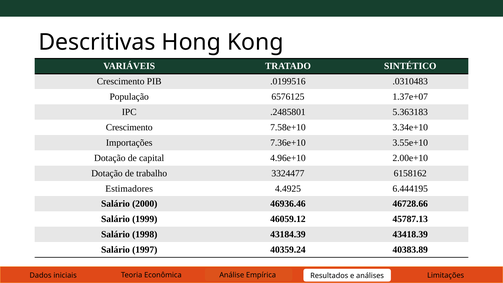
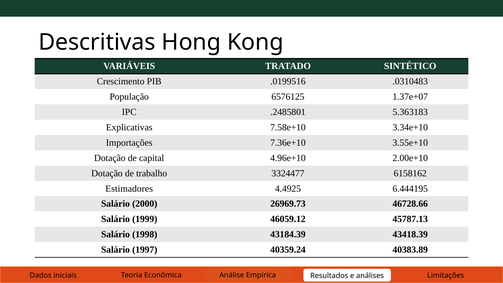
Crescimento at (129, 127): Crescimento -> Explicativas
46936.46: 46936.46 -> 26969.73
